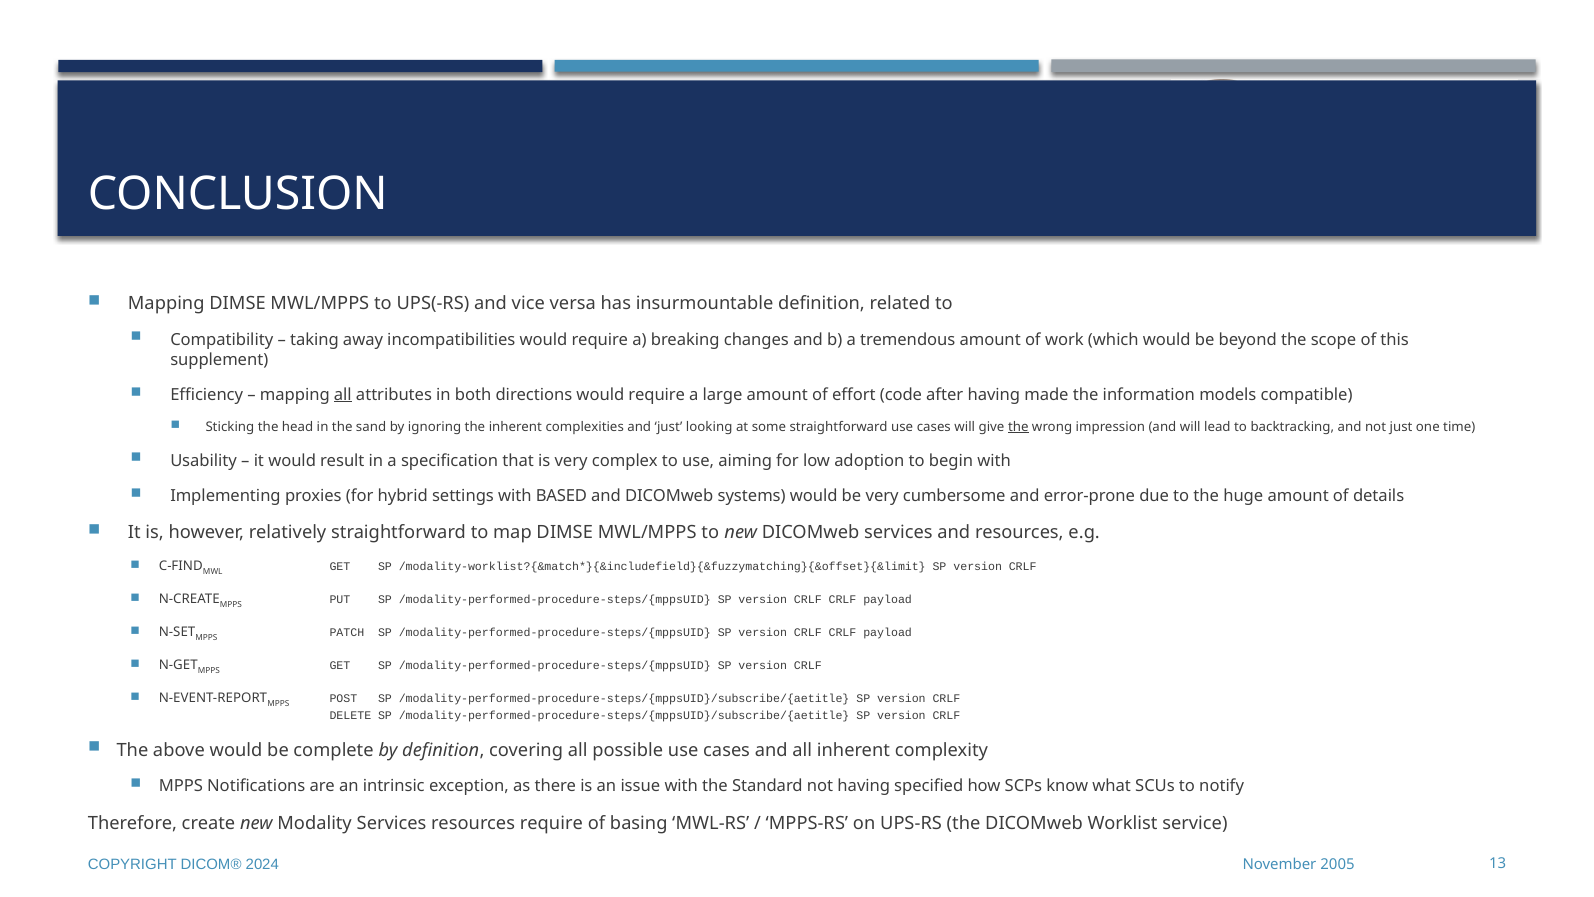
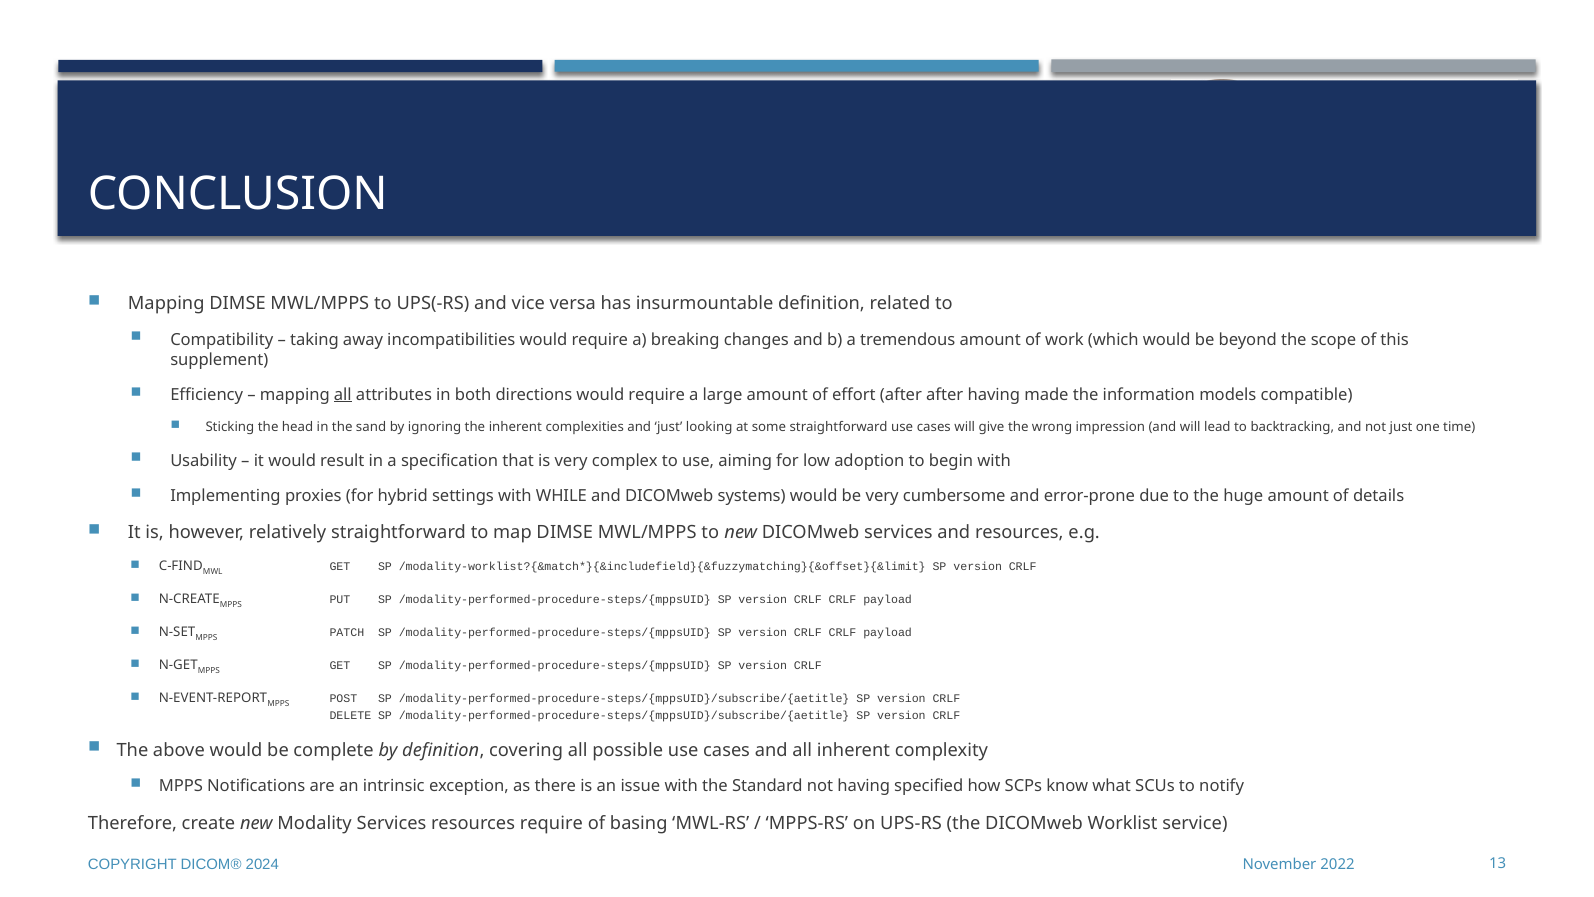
effort code: code -> after
the at (1018, 427) underline: present -> none
BASED: BASED -> WHILE
2005: 2005 -> 2022
